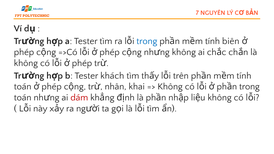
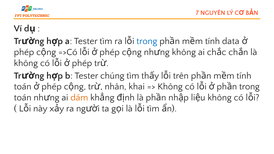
biên: biên -> data
khách: khách -> chúng
dám colour: red -> orange
